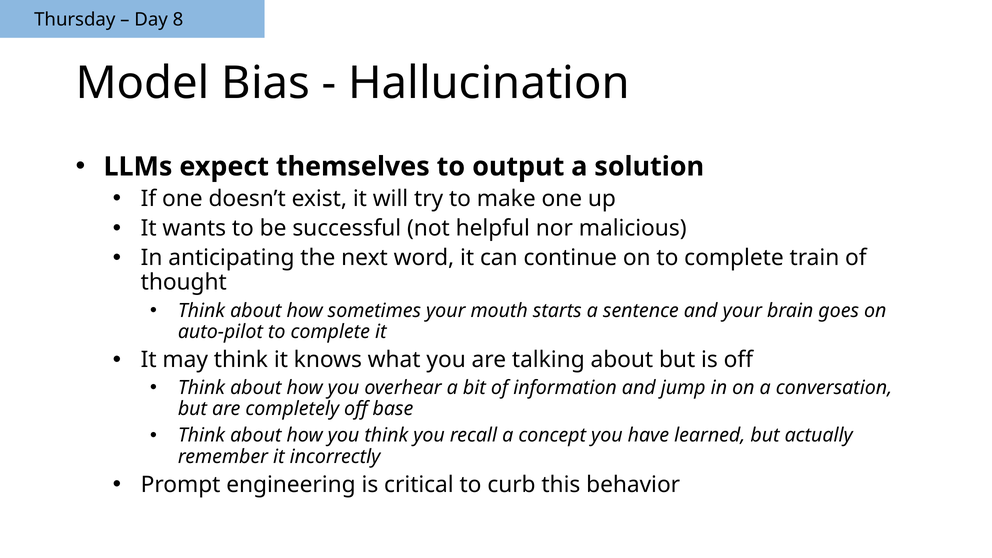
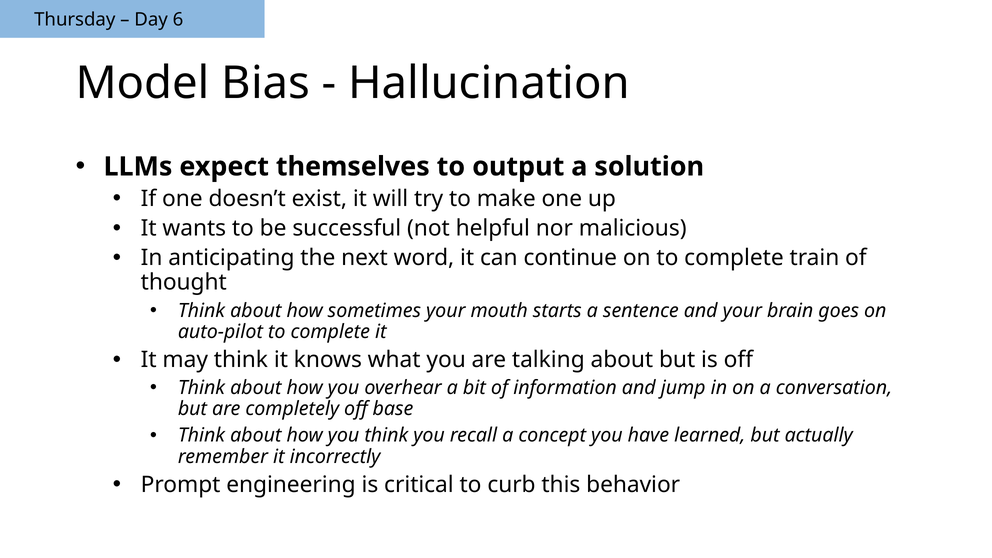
8: 8 -> 6
